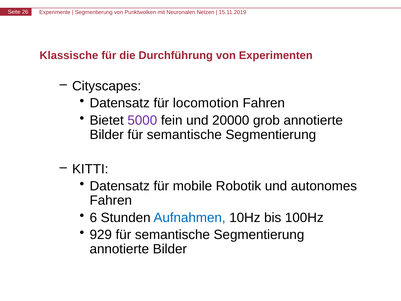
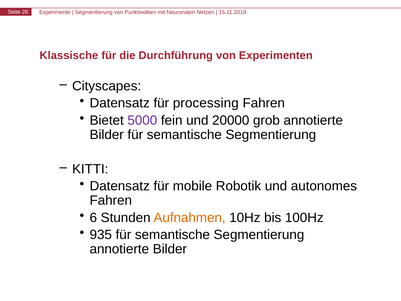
locomotion: locomotion -> processing
Aufnahmen colour: blue -> orange
929: 929 -> 935
